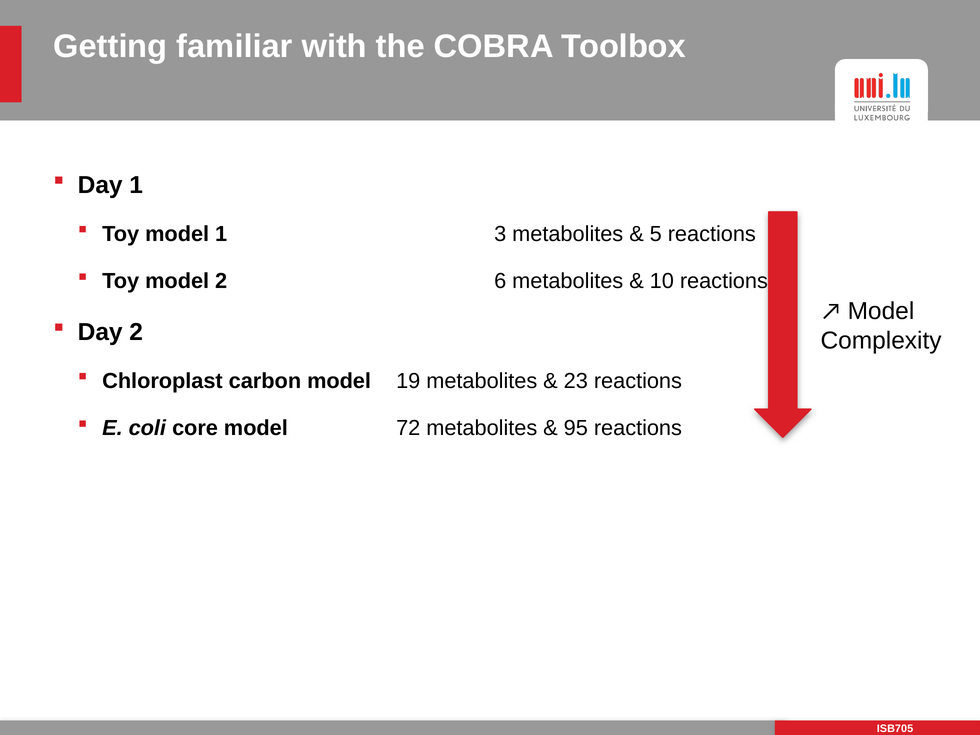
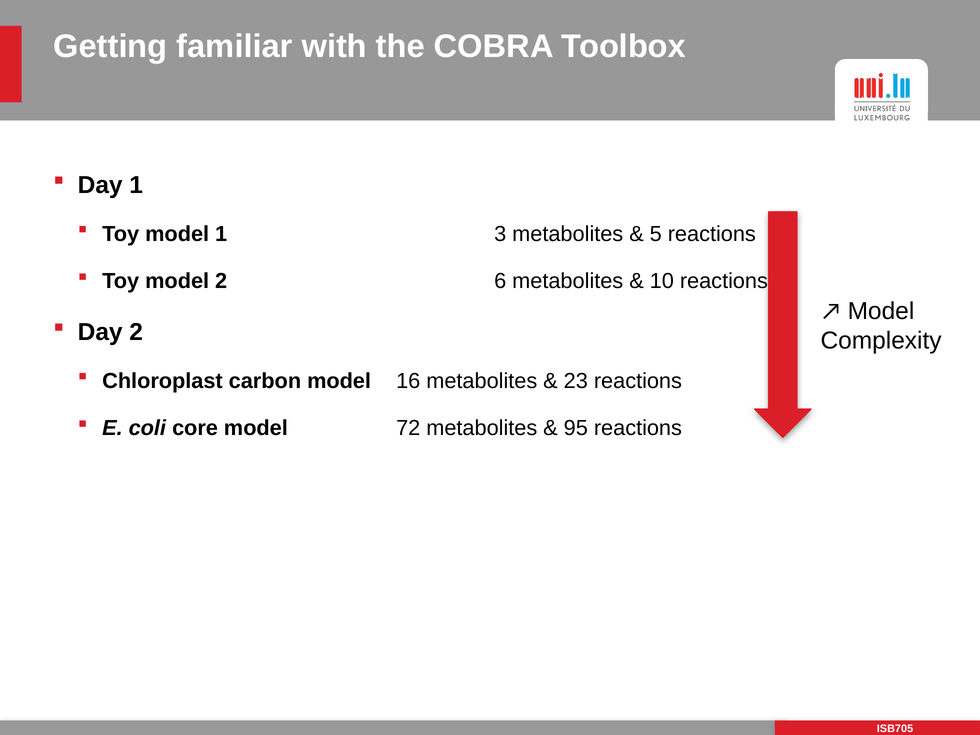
19: 19 -> 16
